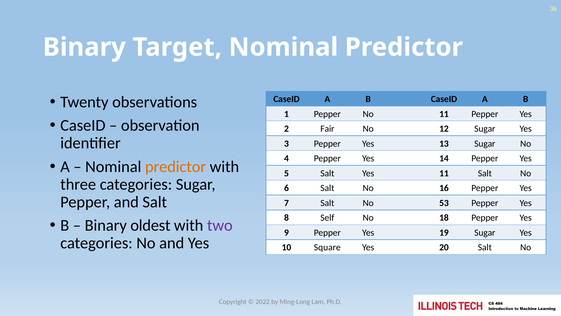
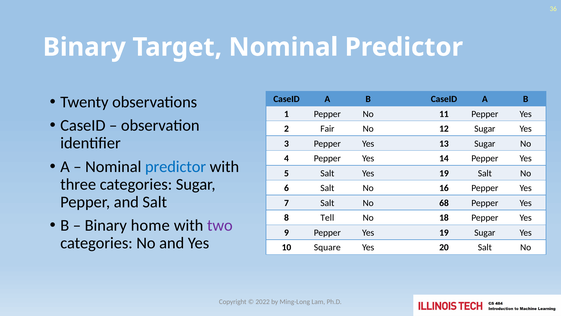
predictor at (176, 166) colour: orange -> blue
Salt Yes 11: 11 -> 19
53: 53 -> 68
Self: Self -> Tell
oldest: oldest -> home
